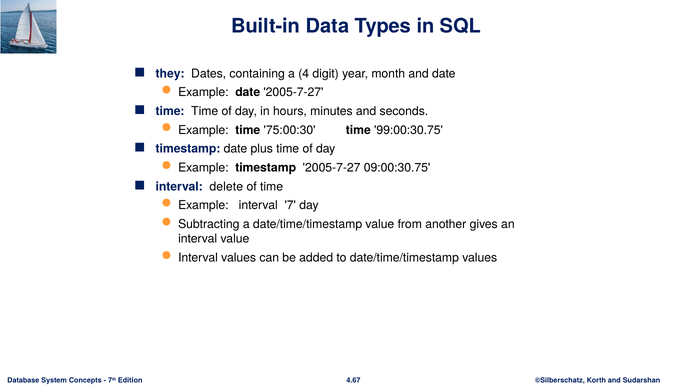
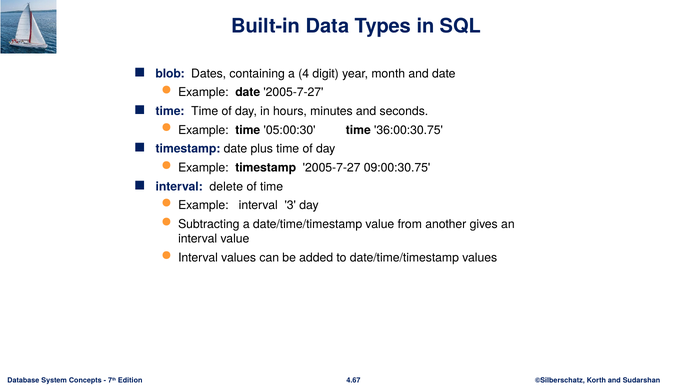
they: they -> blob
75:00:30: 75:00:30 -> 05:00:30
99:00:30.75: 99:00:30.75 -> 36:00:30.75
7: 7 -> 3
